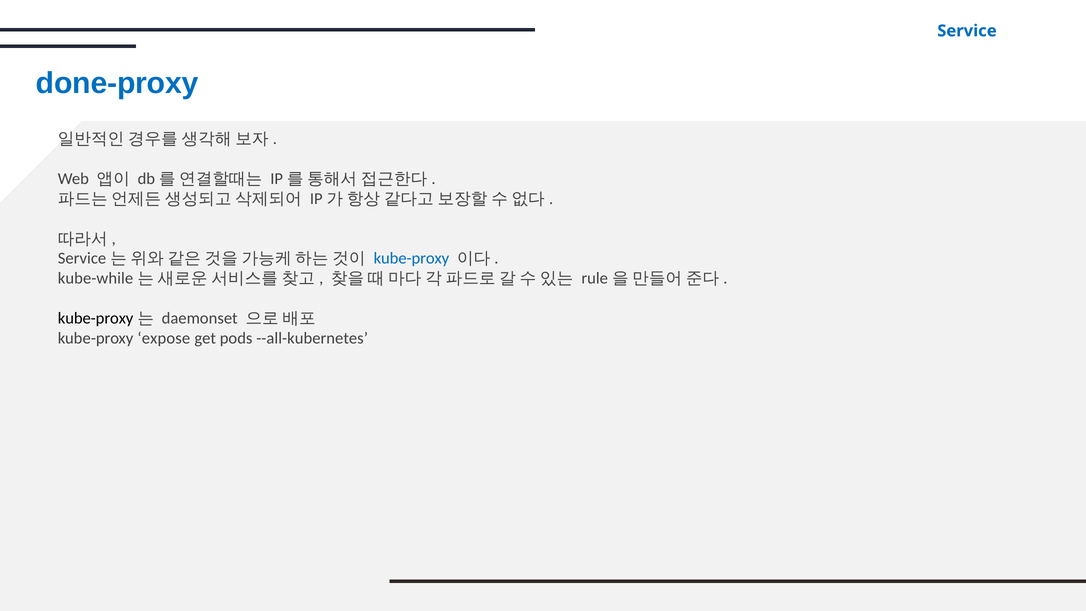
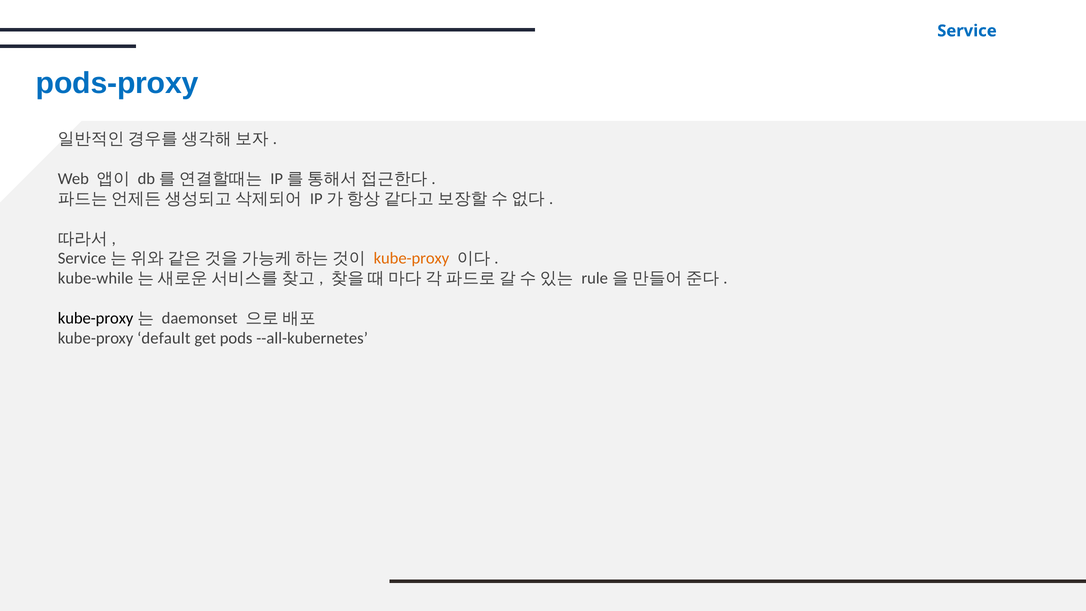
done-proxy: done-proxy -> pods-proxy
kube-proxy at (411, 258) colour: blue -> orange
expose: expose -> default
